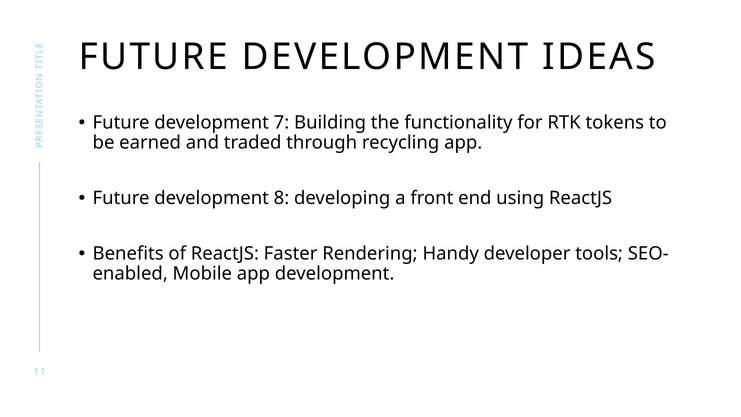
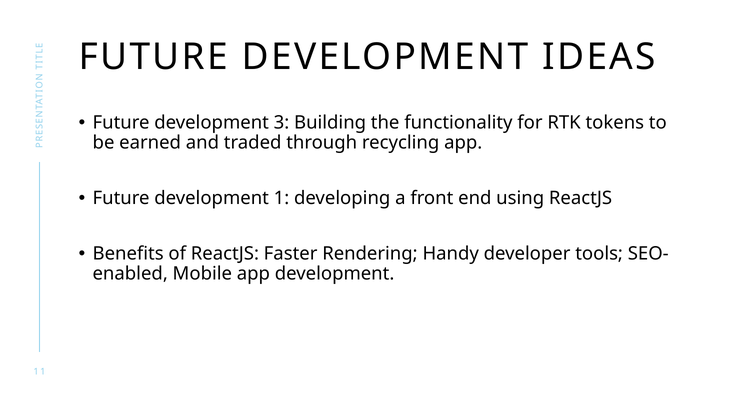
7: 7 -> 3
8: 8 -> 1
